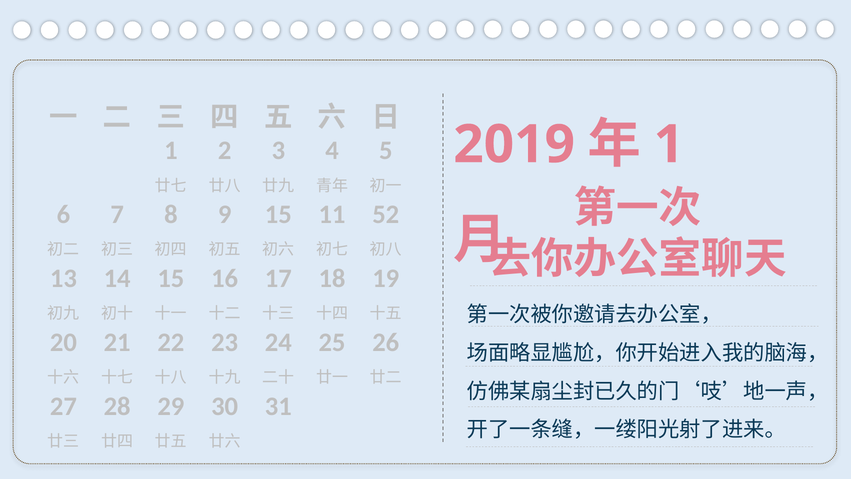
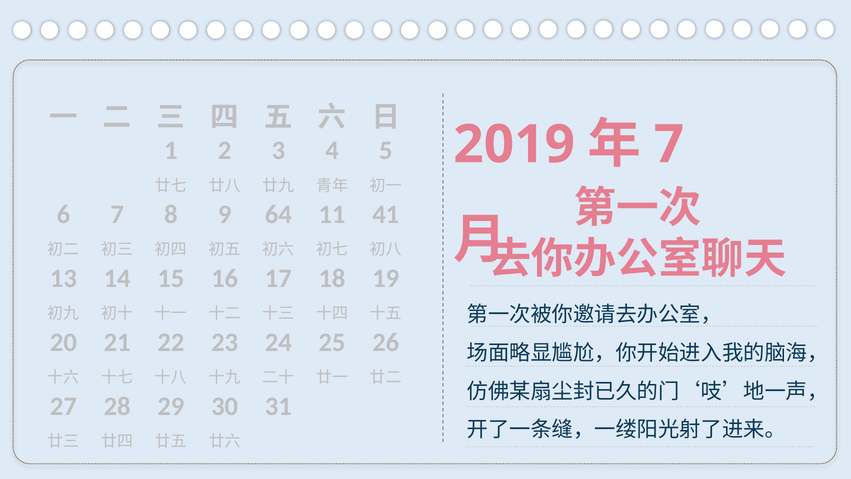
1 at (669, 145): 1 -> 7
9 15: 15 -> 64
52: 52 -> 41
